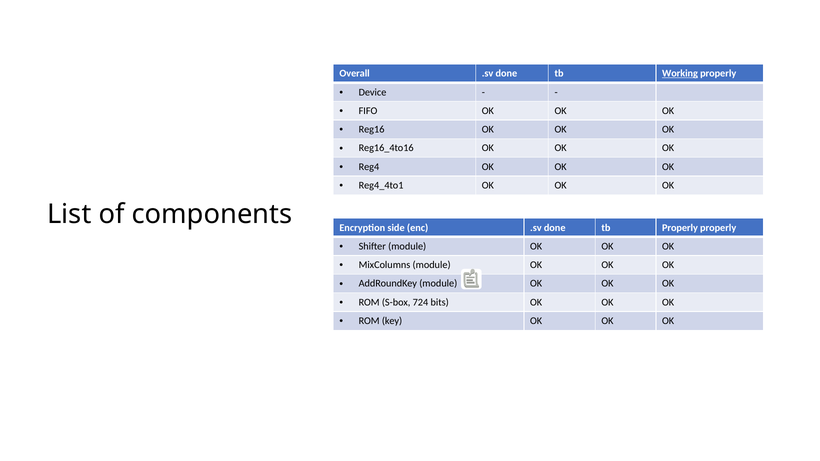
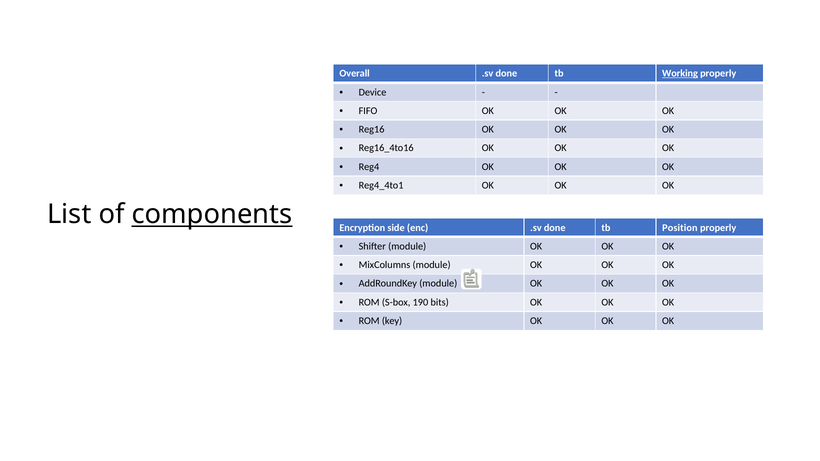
components underline: none -> present
tb Properly: Properly -> Position
724: 724 -> 190
